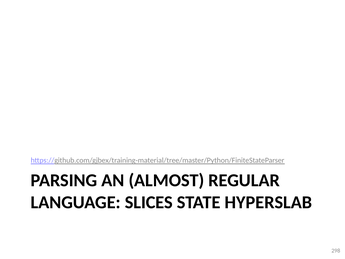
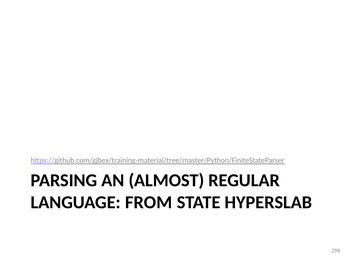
SLICES: SLICES -> FROM
